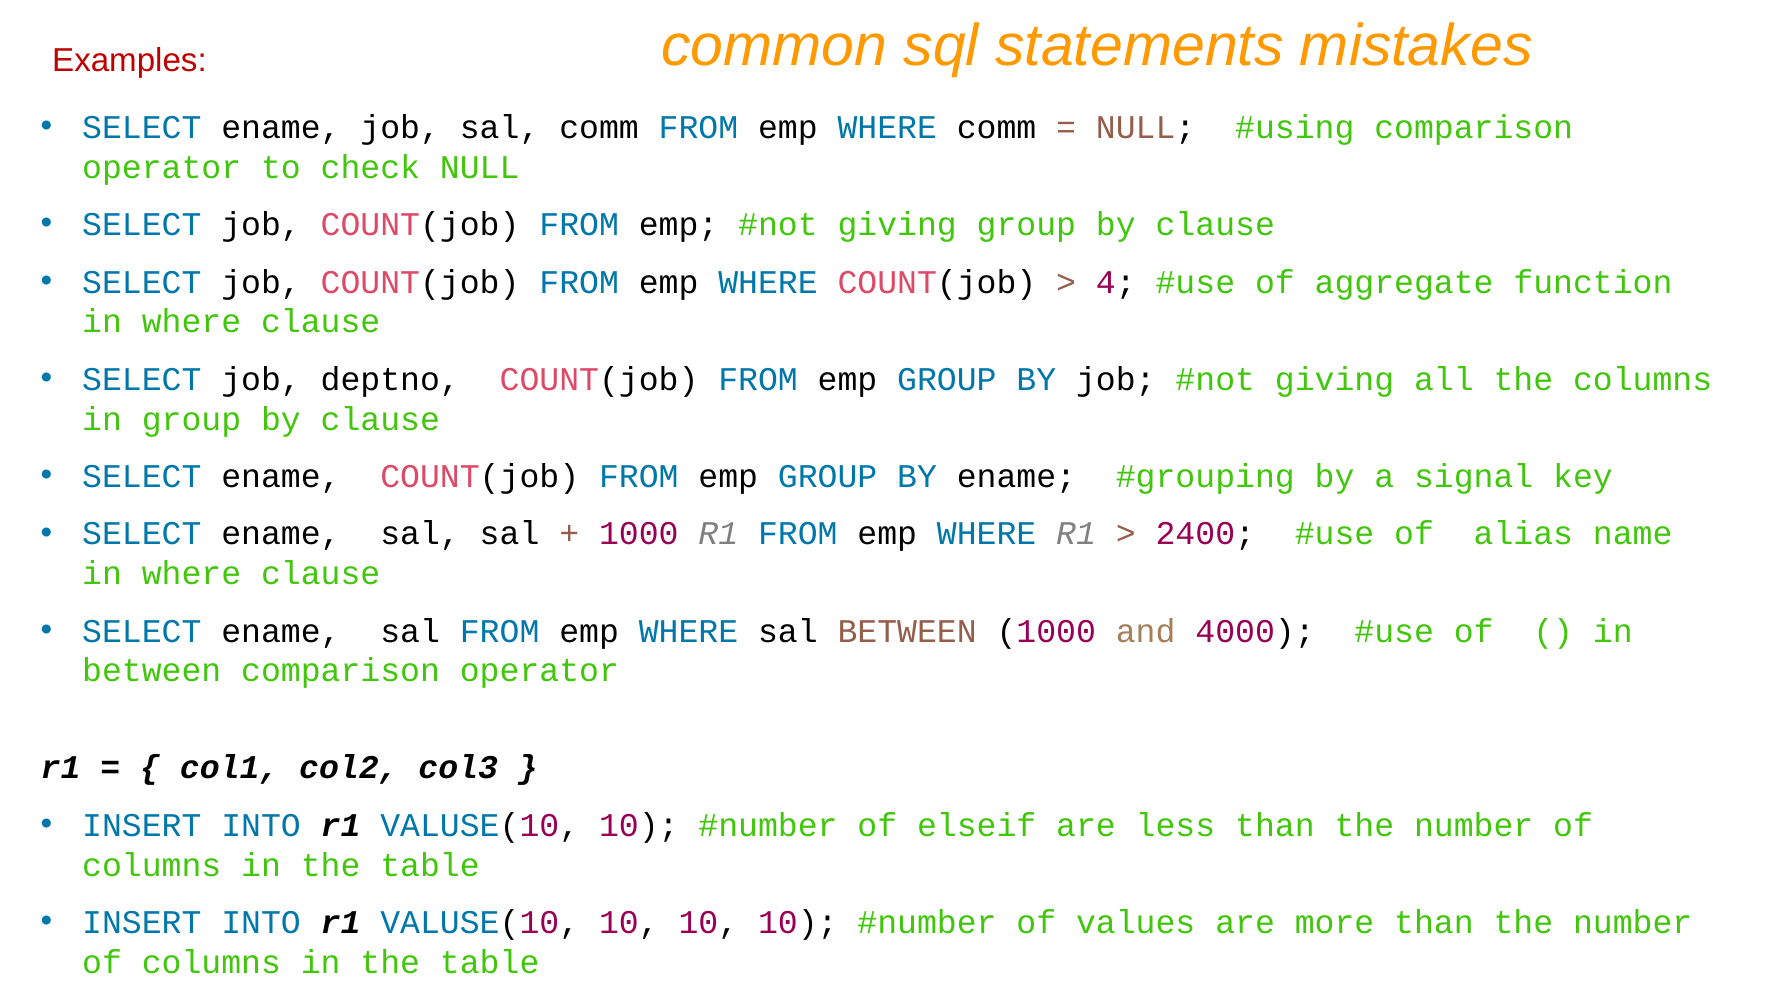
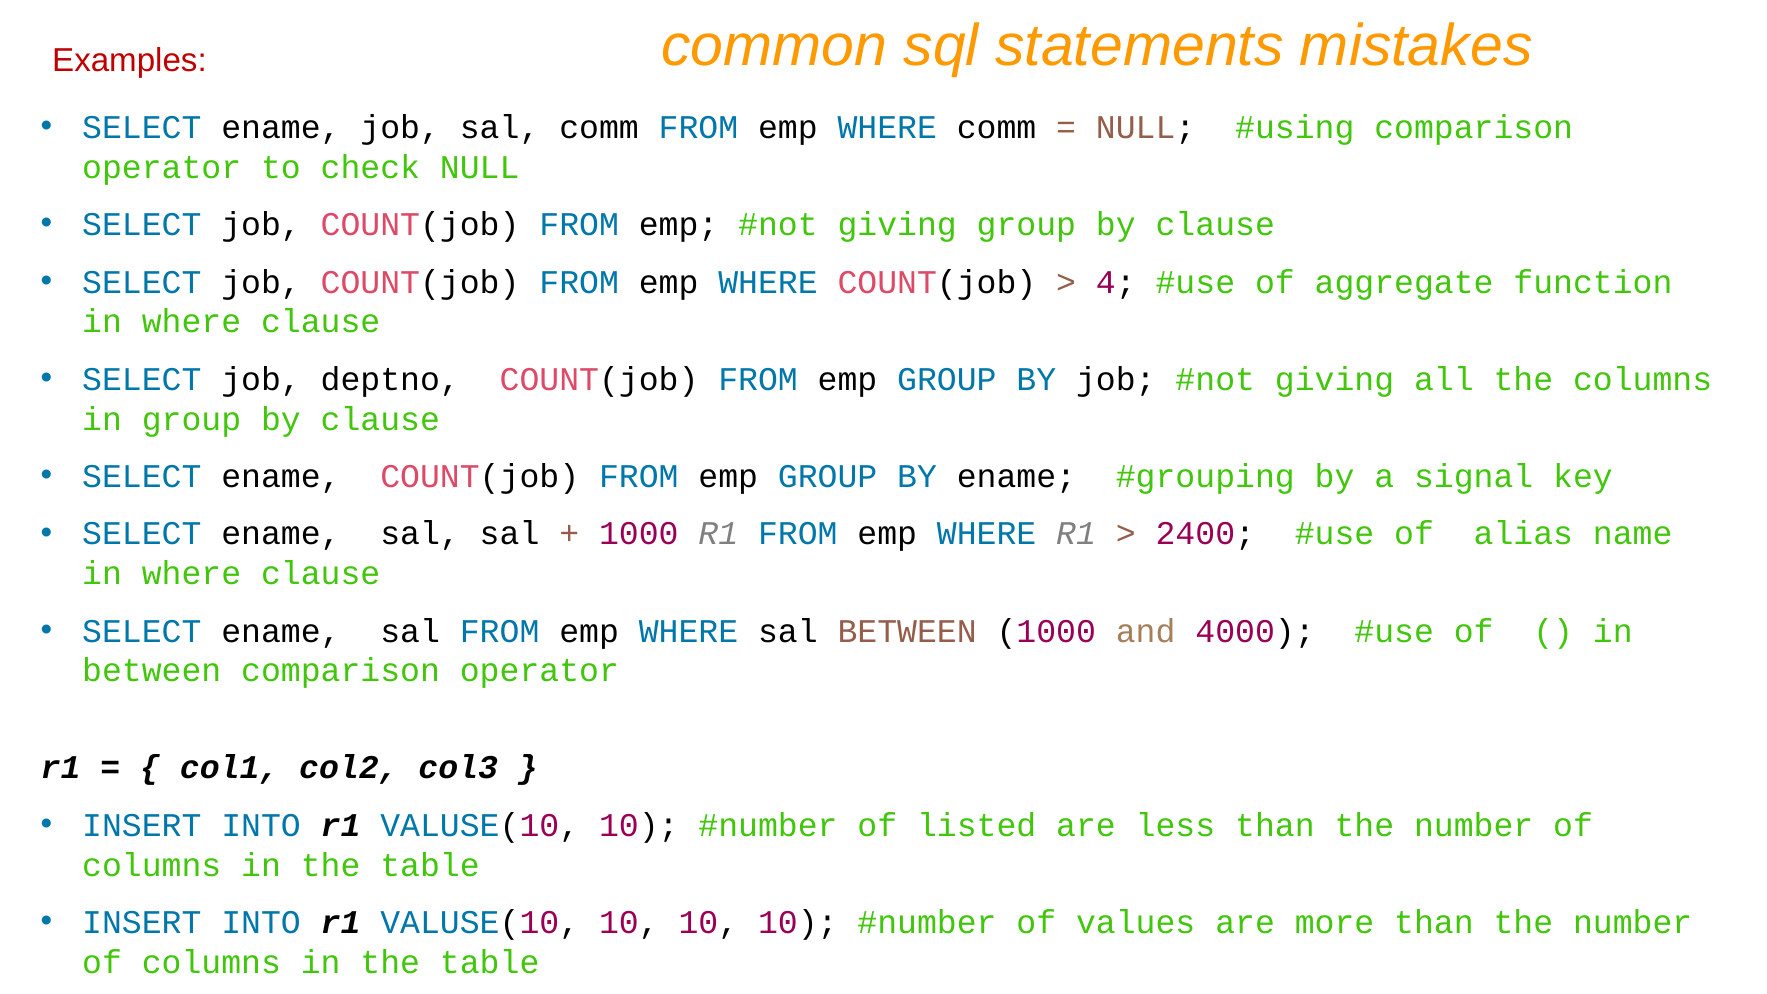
elseif: elseif -> listed
